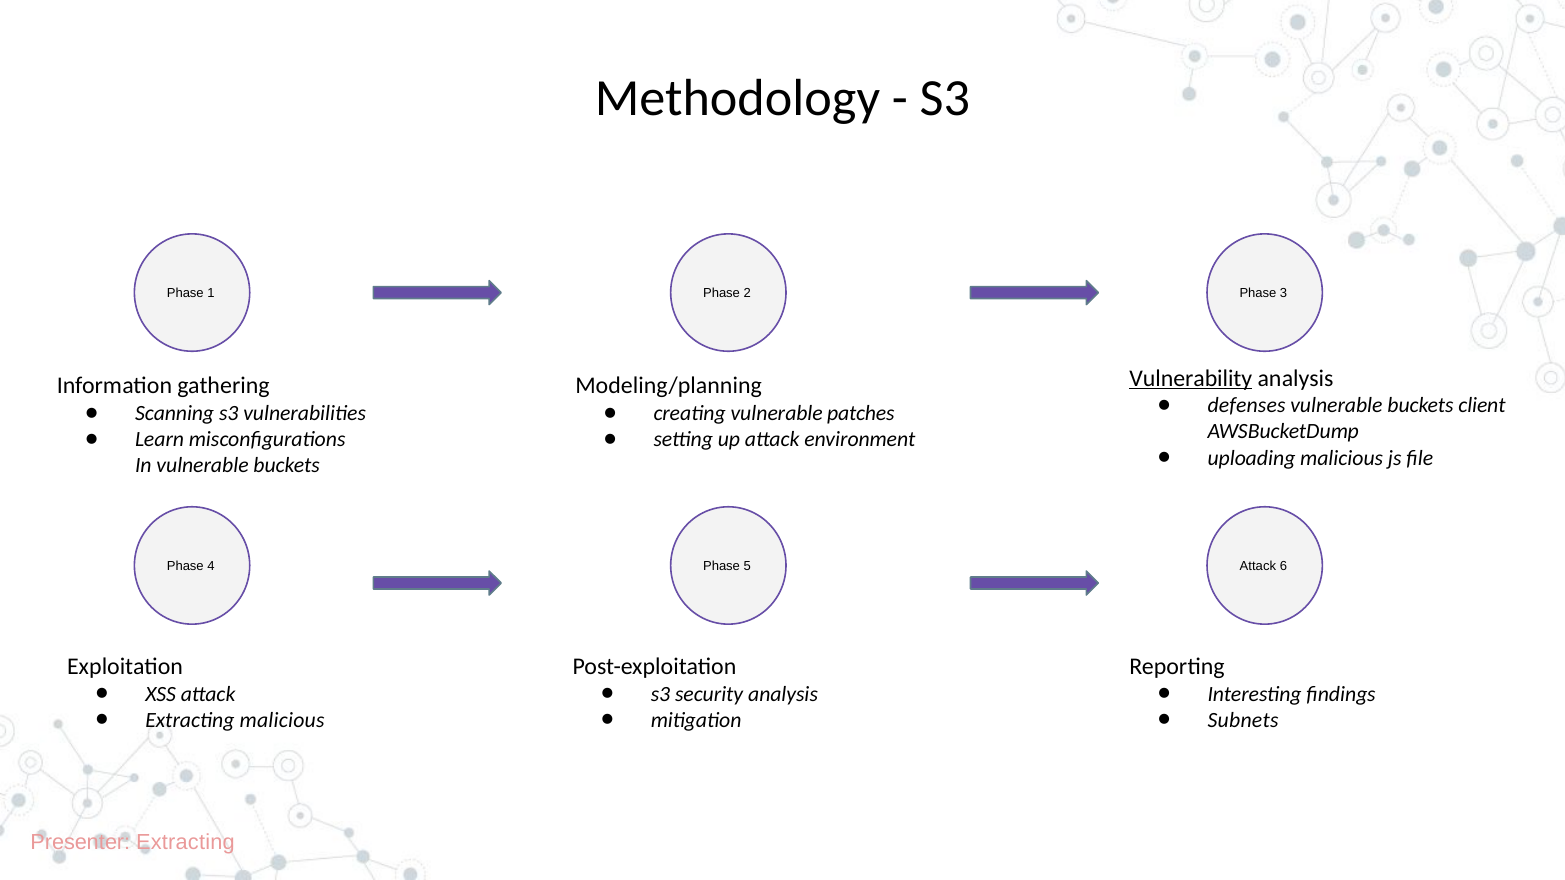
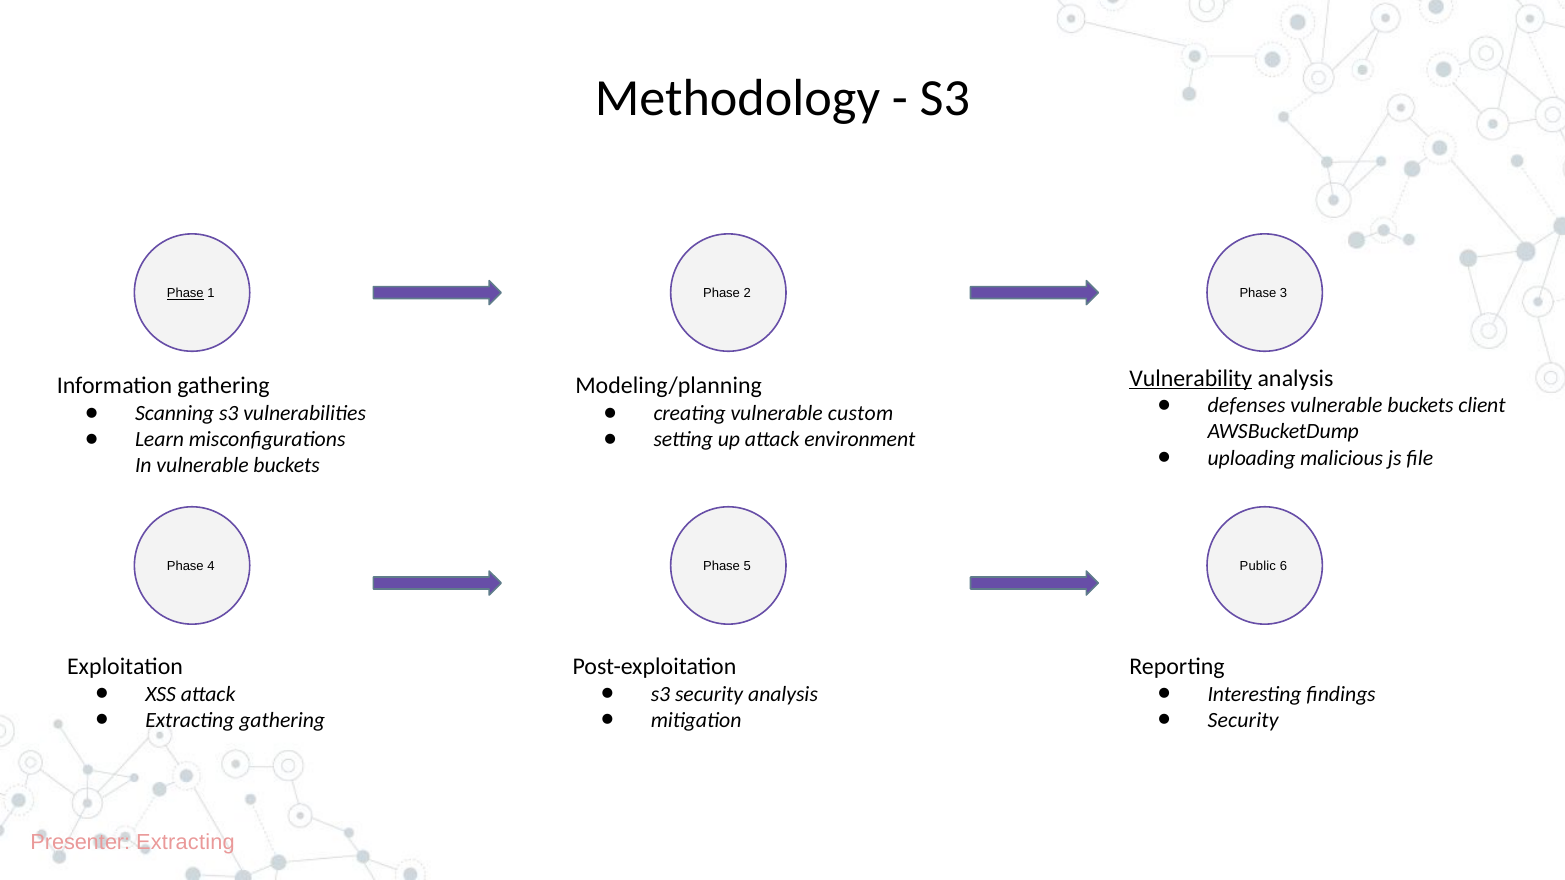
Phase at (185, 294) underline: none -> present
patches: patches -> custom
Attack at (1258, 567): Attack -> Public
Extracting malicious: malicious -> gathering
Subnets at (1243, 720): Subnets -> Security
